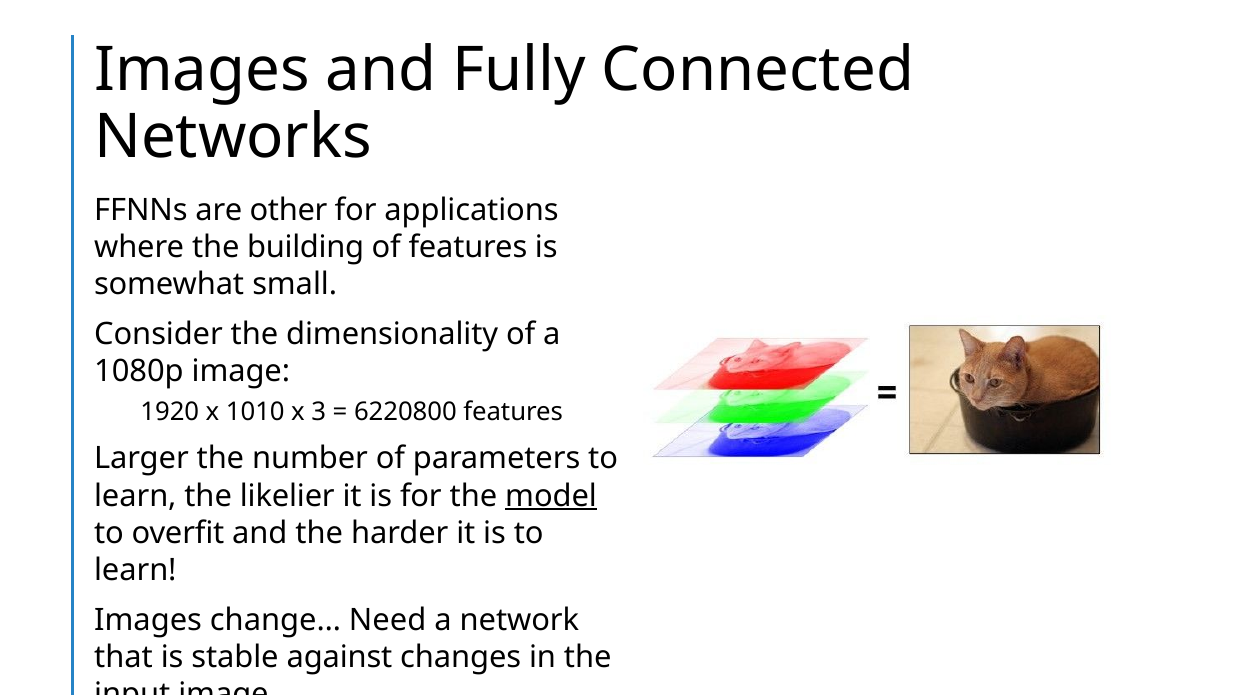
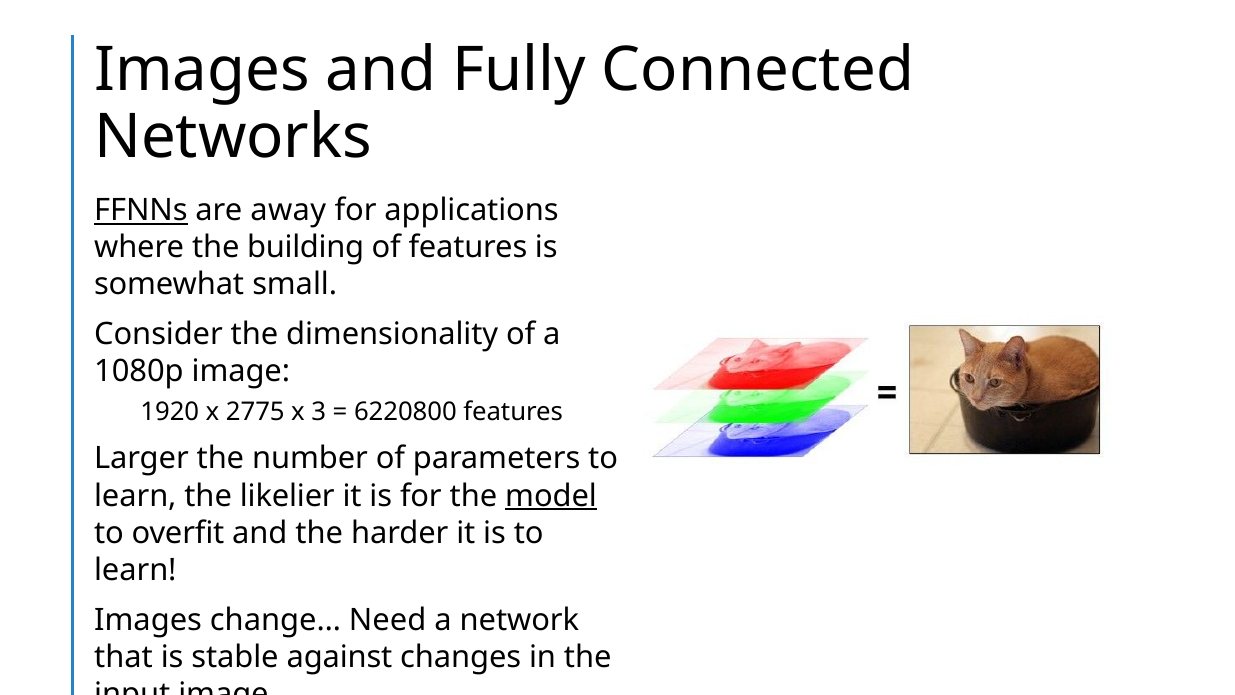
FFNNs underline: none -> present
other: other -> away
1010: 1010 -> 2775
